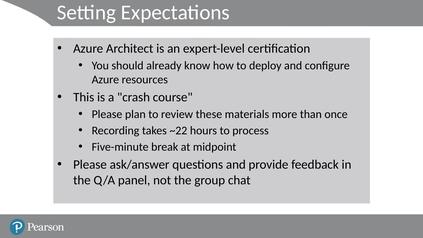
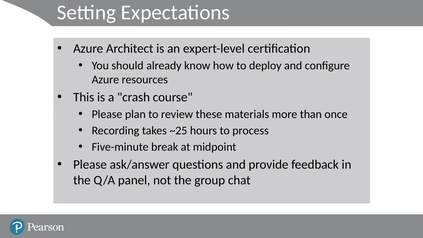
~22: ~22 -> ~25
